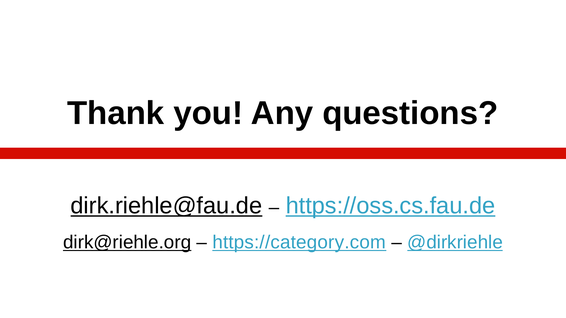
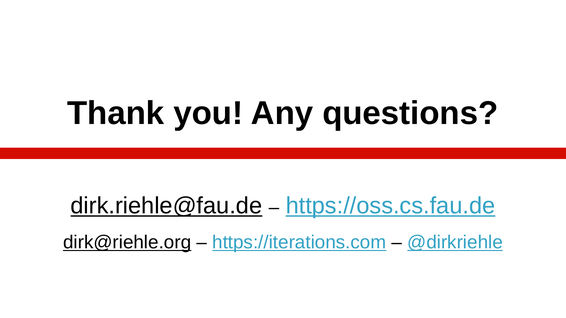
https://category.com: https://category.com -> https://iterations.com
